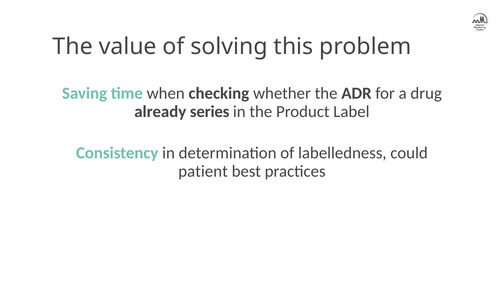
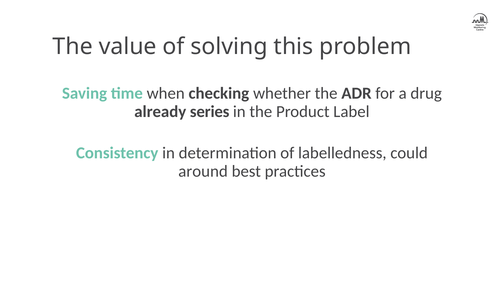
patient: patient -> around
